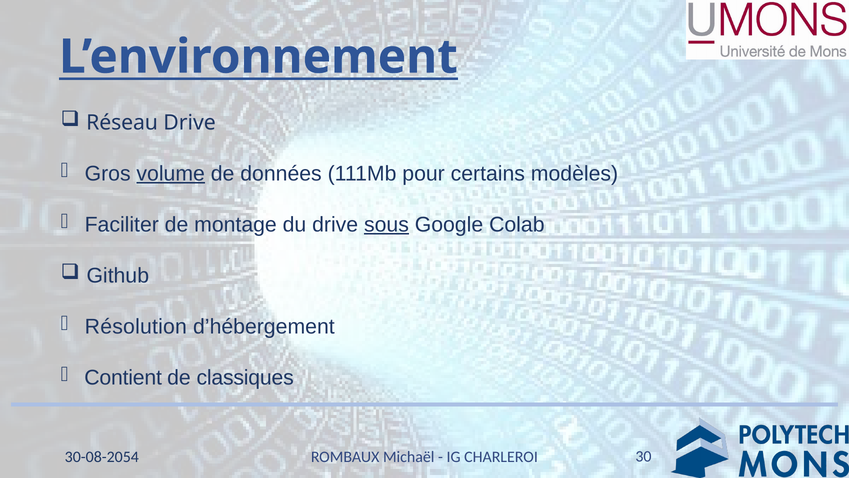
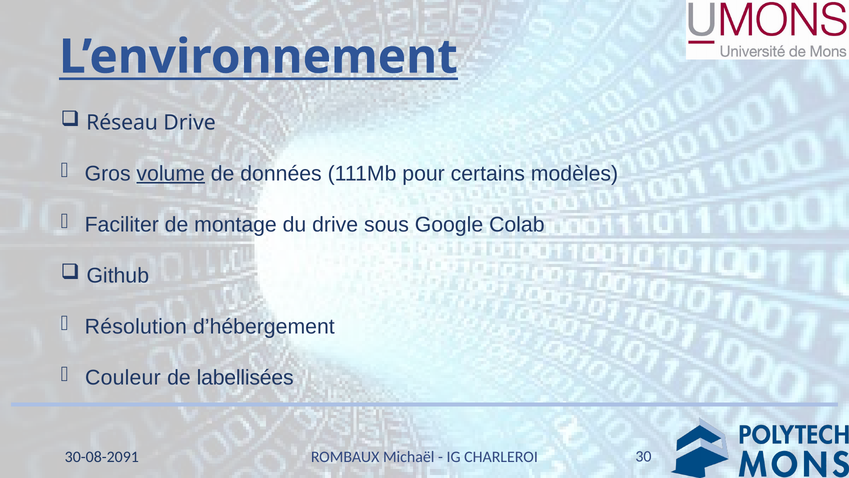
sous underline: present -> none
Contient: Contient -> Couleur
classiques: classiques -> labellisées
30-08-2054: 30-08-2054 -> 30-08-2091
